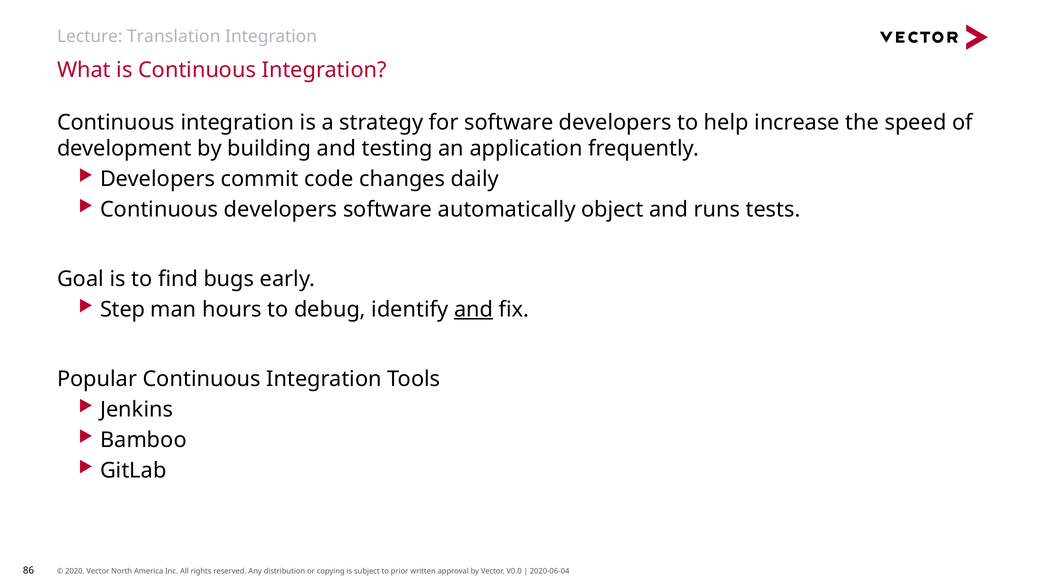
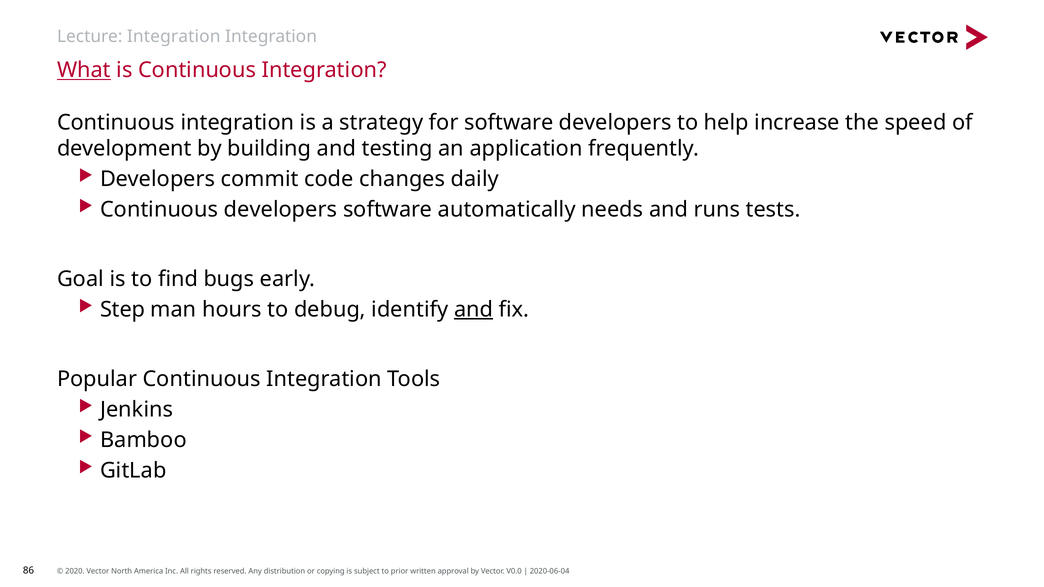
Lecture Translation: Translation -> Integration
What underline: none -> present
object: object -> needs
